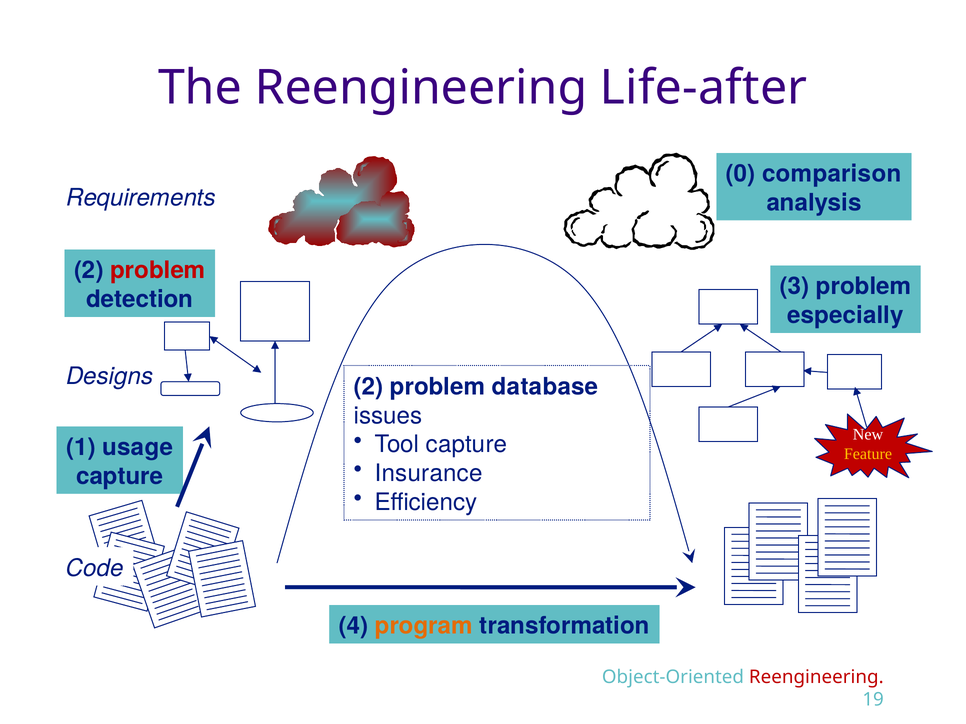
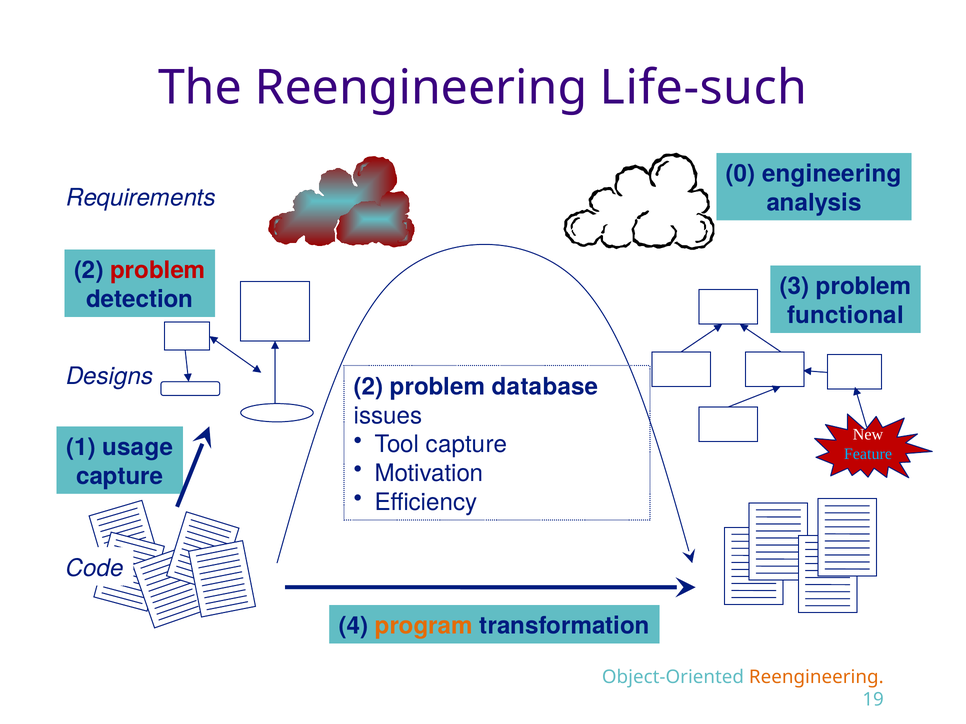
Life-after: Life-after -> Life-such
comparison: comparison -> engineering
especially: especially -> functional
Feature colour: yellow -> light blue
Insurance: Insurance -> Motivation
Reengineering at (816, 678) colour: red -> orange
